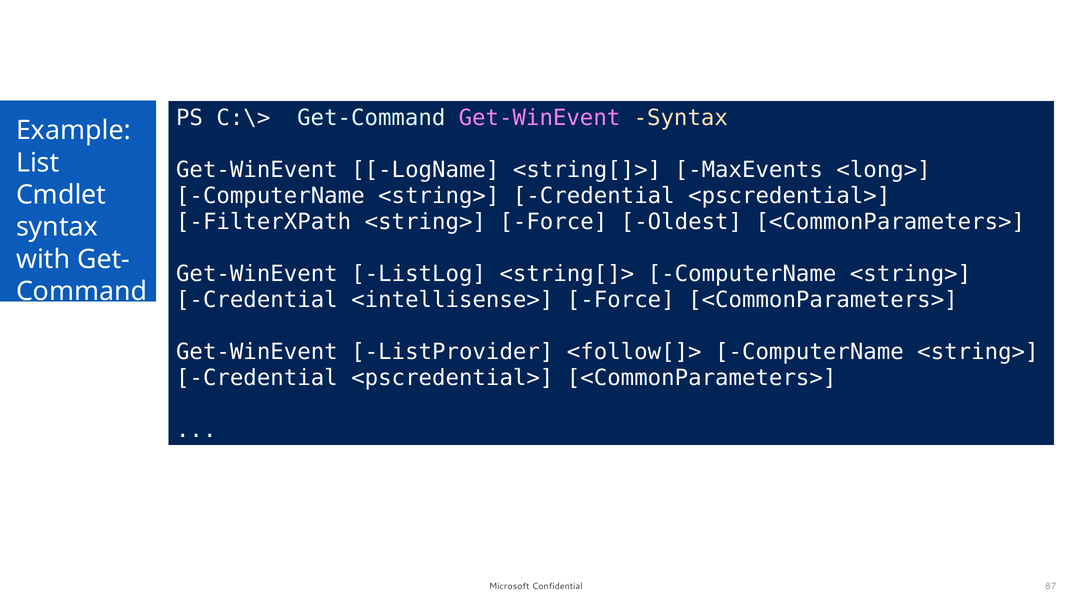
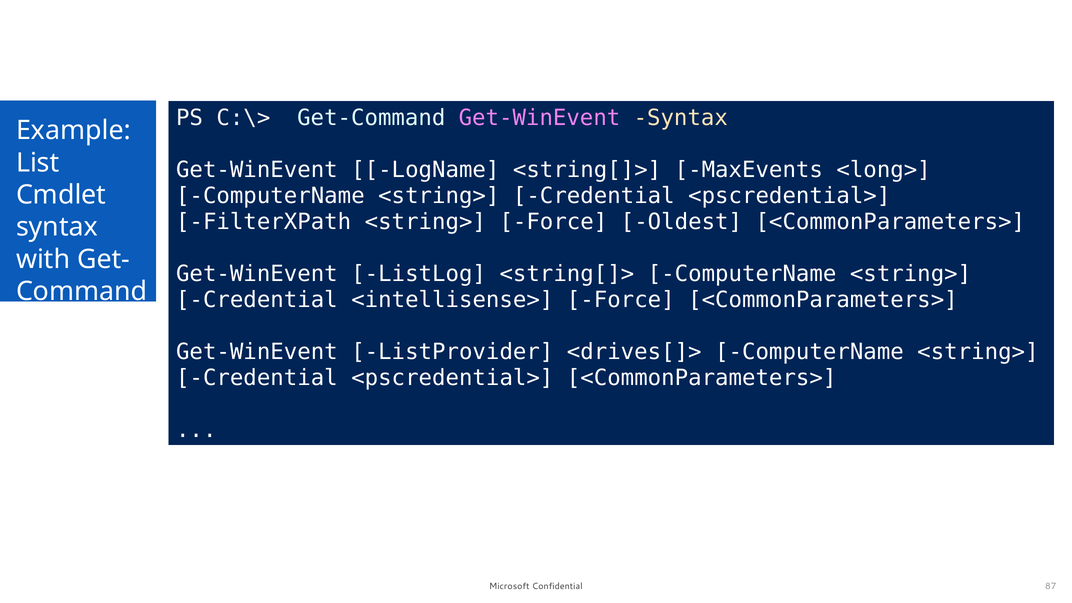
<follow[]>: <follow[]> -> <drives[]>
